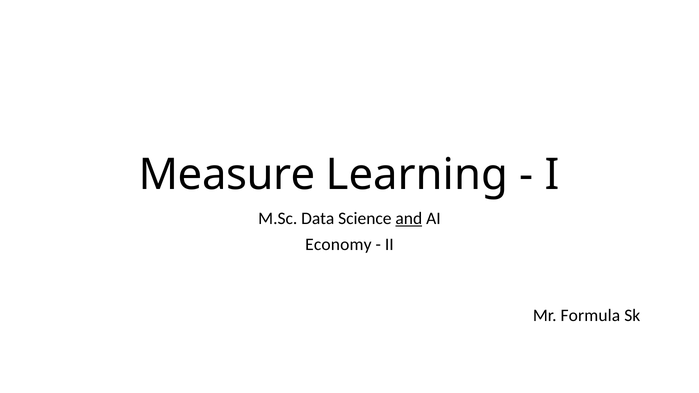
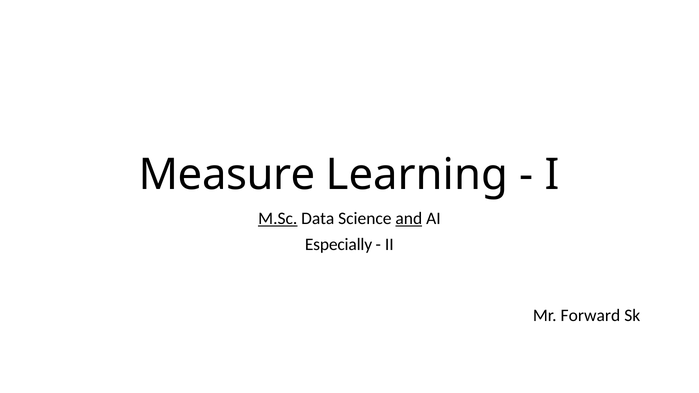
M.Sc underline: none -> present
Economy: Economy -> Especially
Formula: Formula -> Forward
